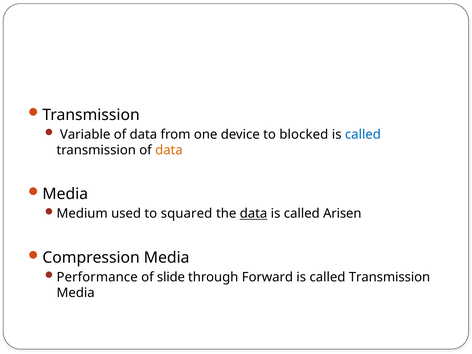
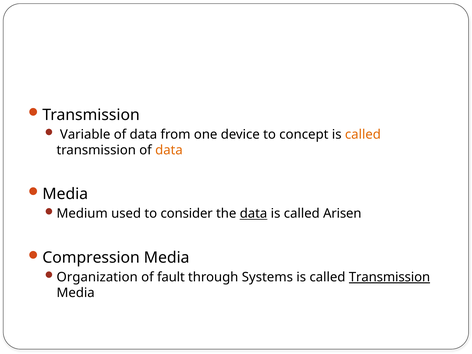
blocked: blocked -> concept
called at (363, 134) colour: blue -> orange
squared: squared -> consider
Performance: Performance -> Organization
slide: slide -> fault
Forward: Forward -> Systems
Transmission at (390, 277) underline: none -> present
